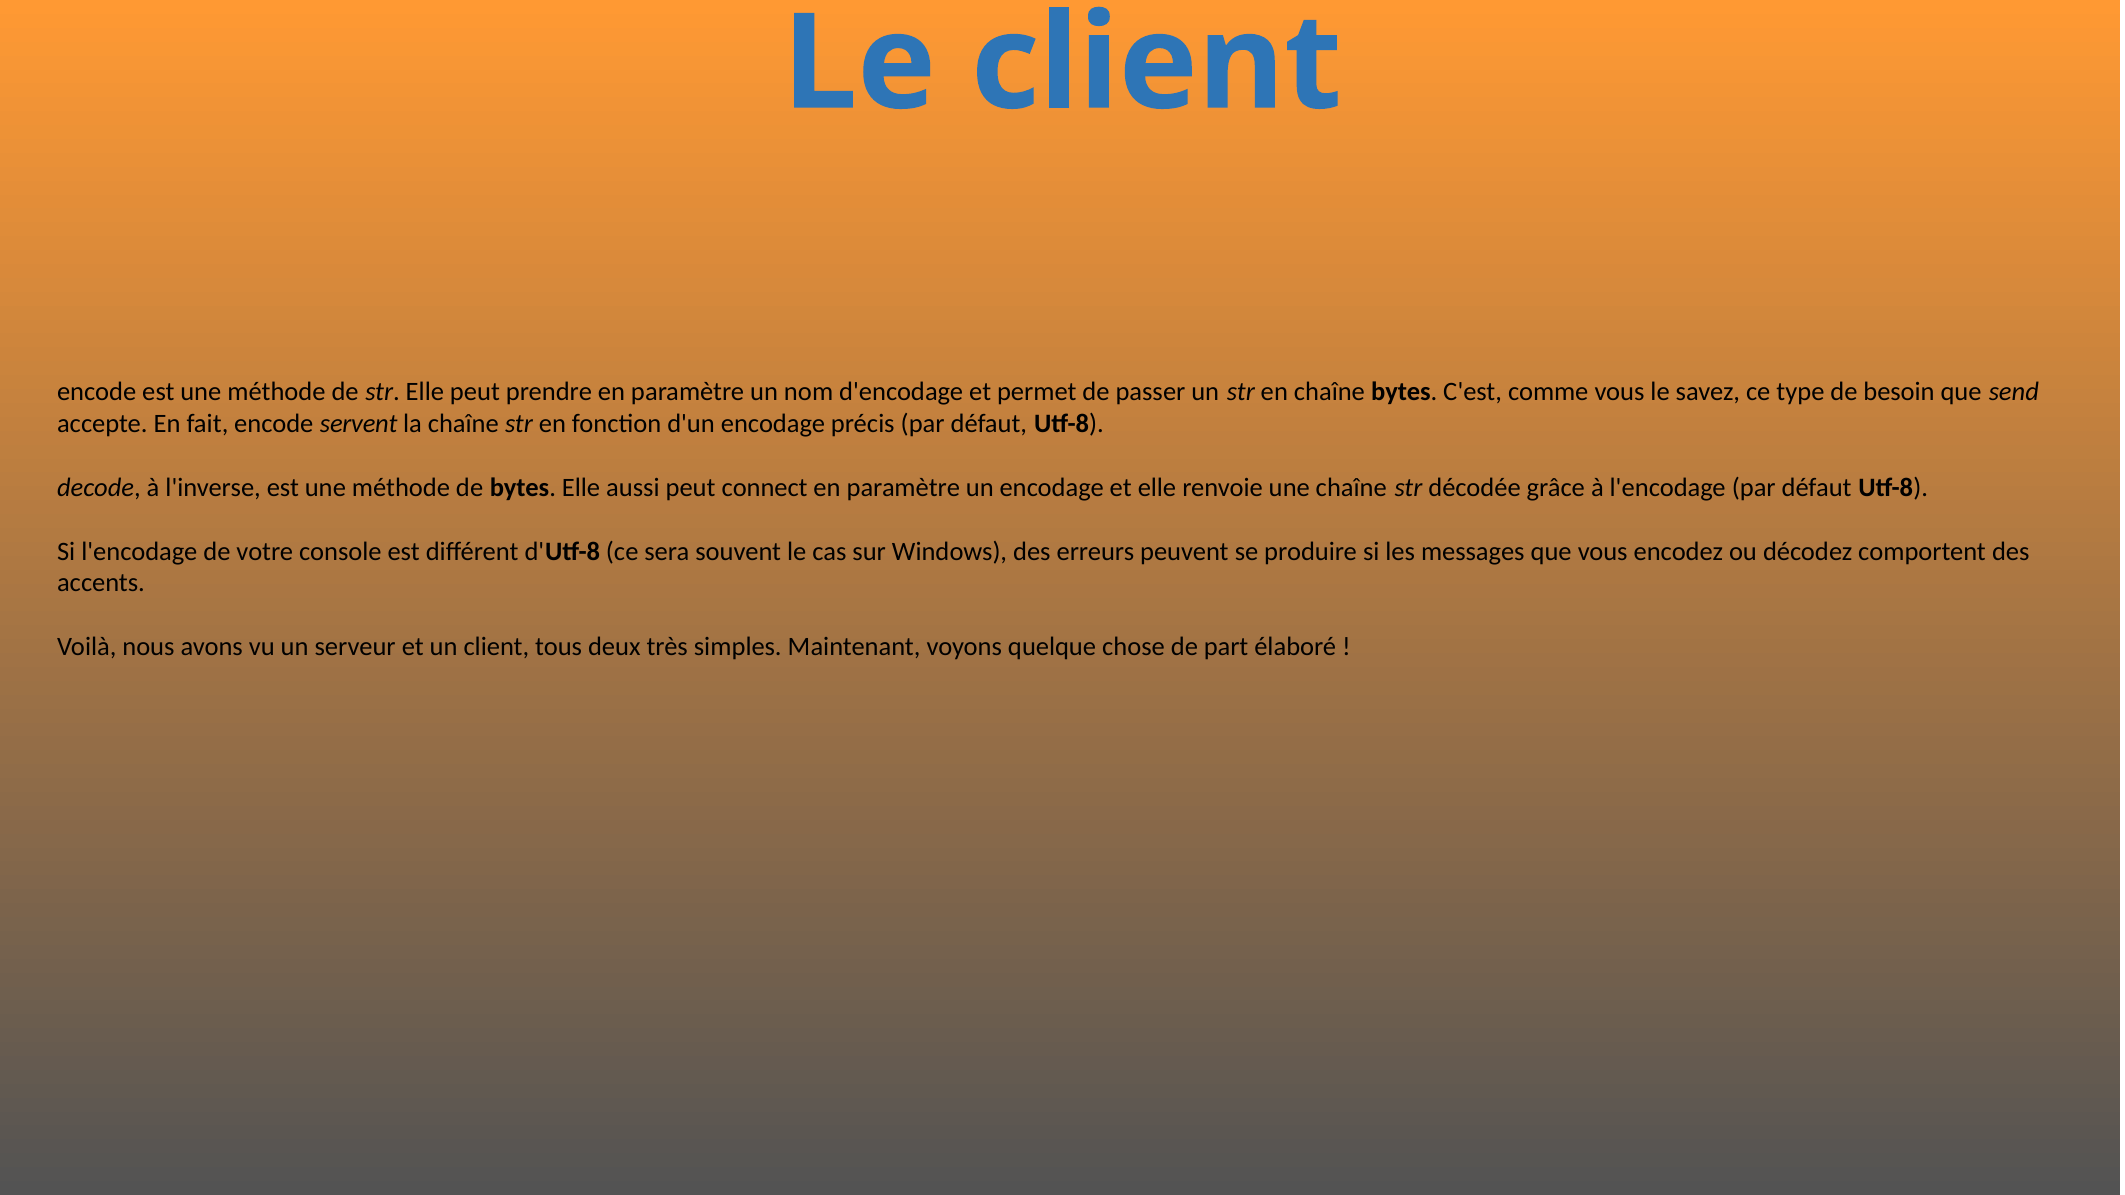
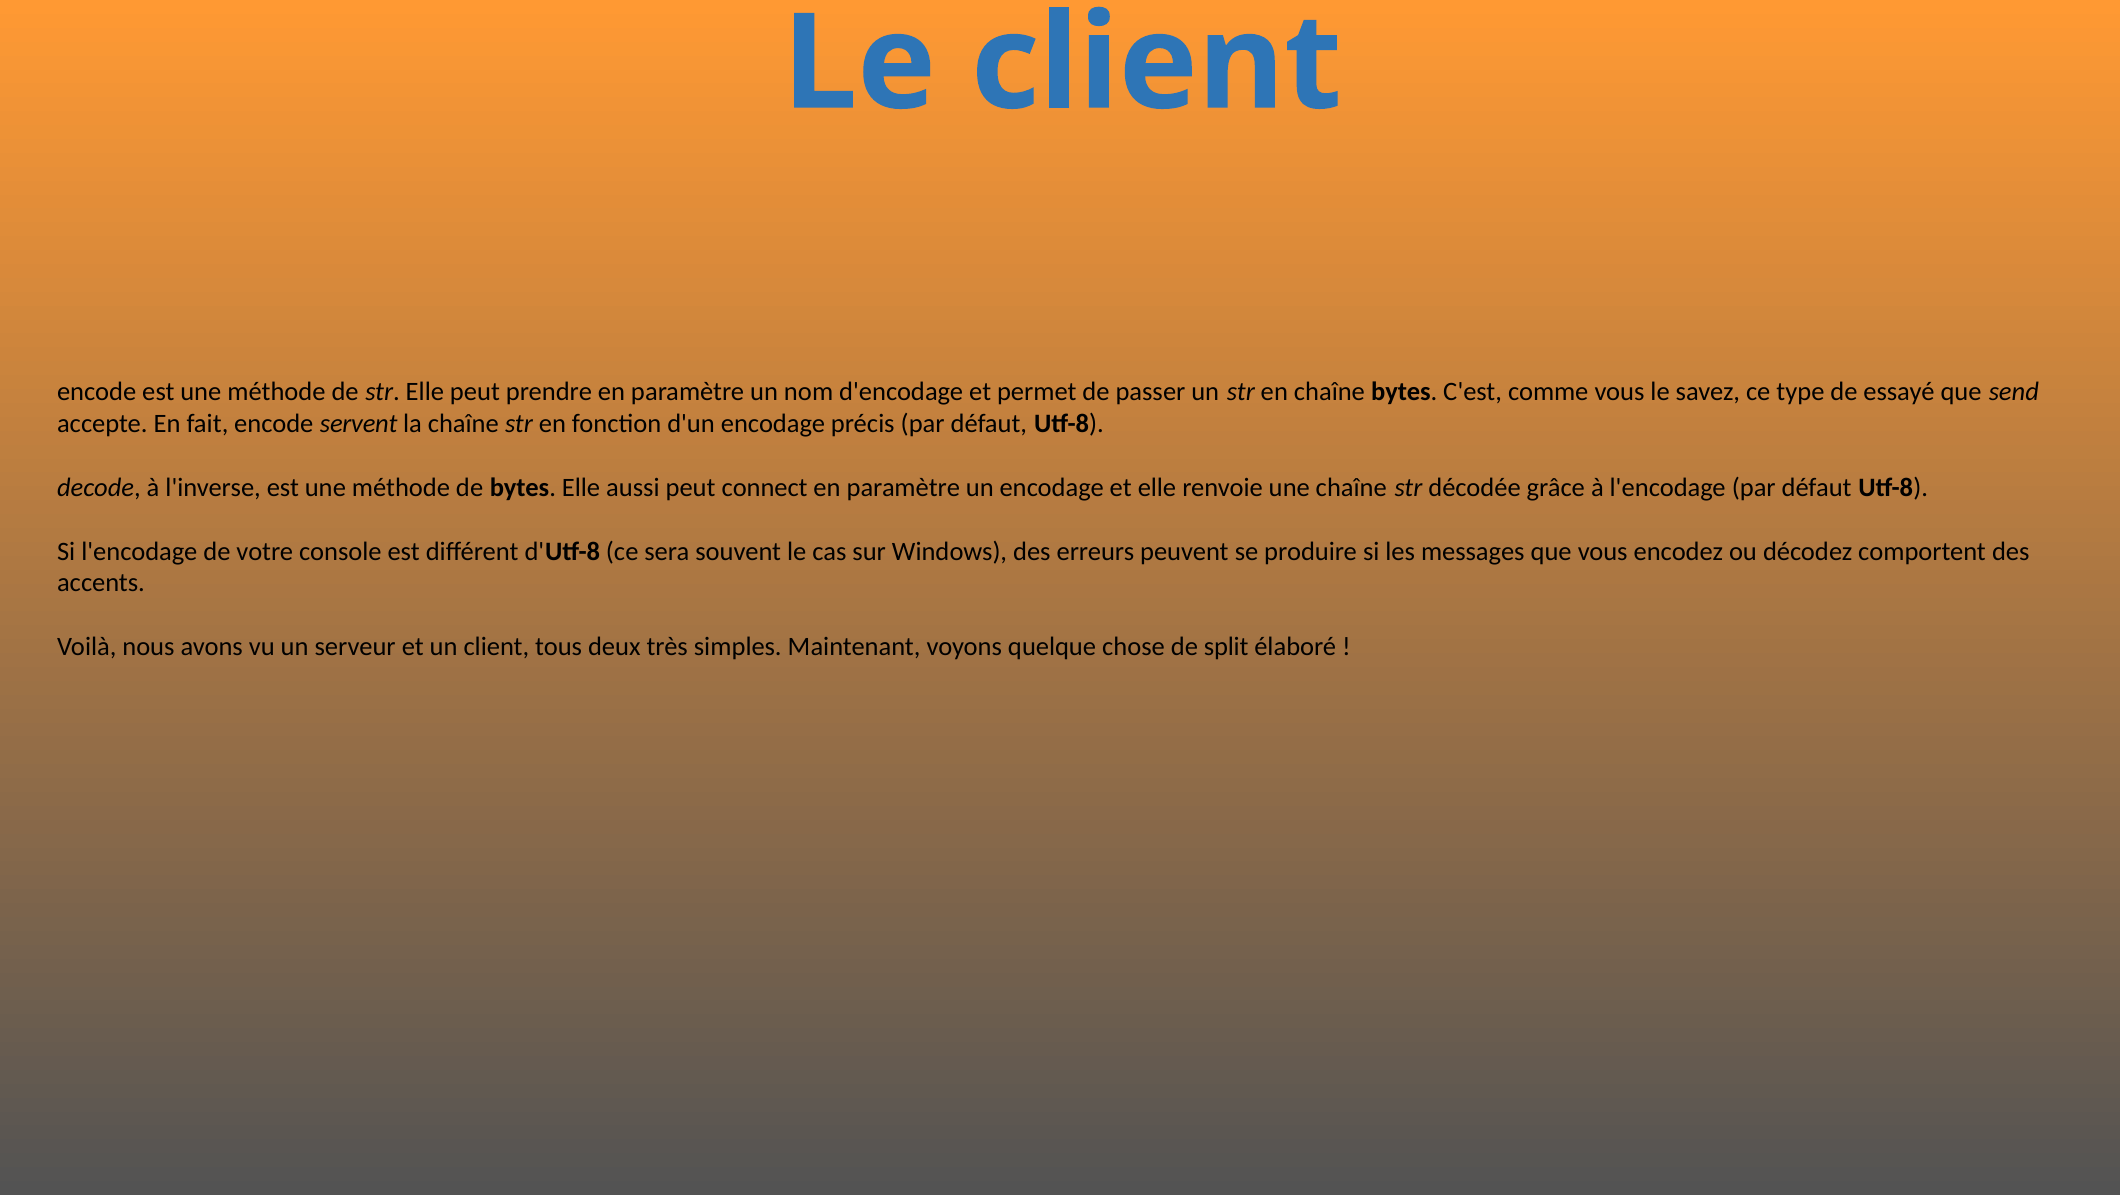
besoin: besoin -> essayé
part: part -> split
